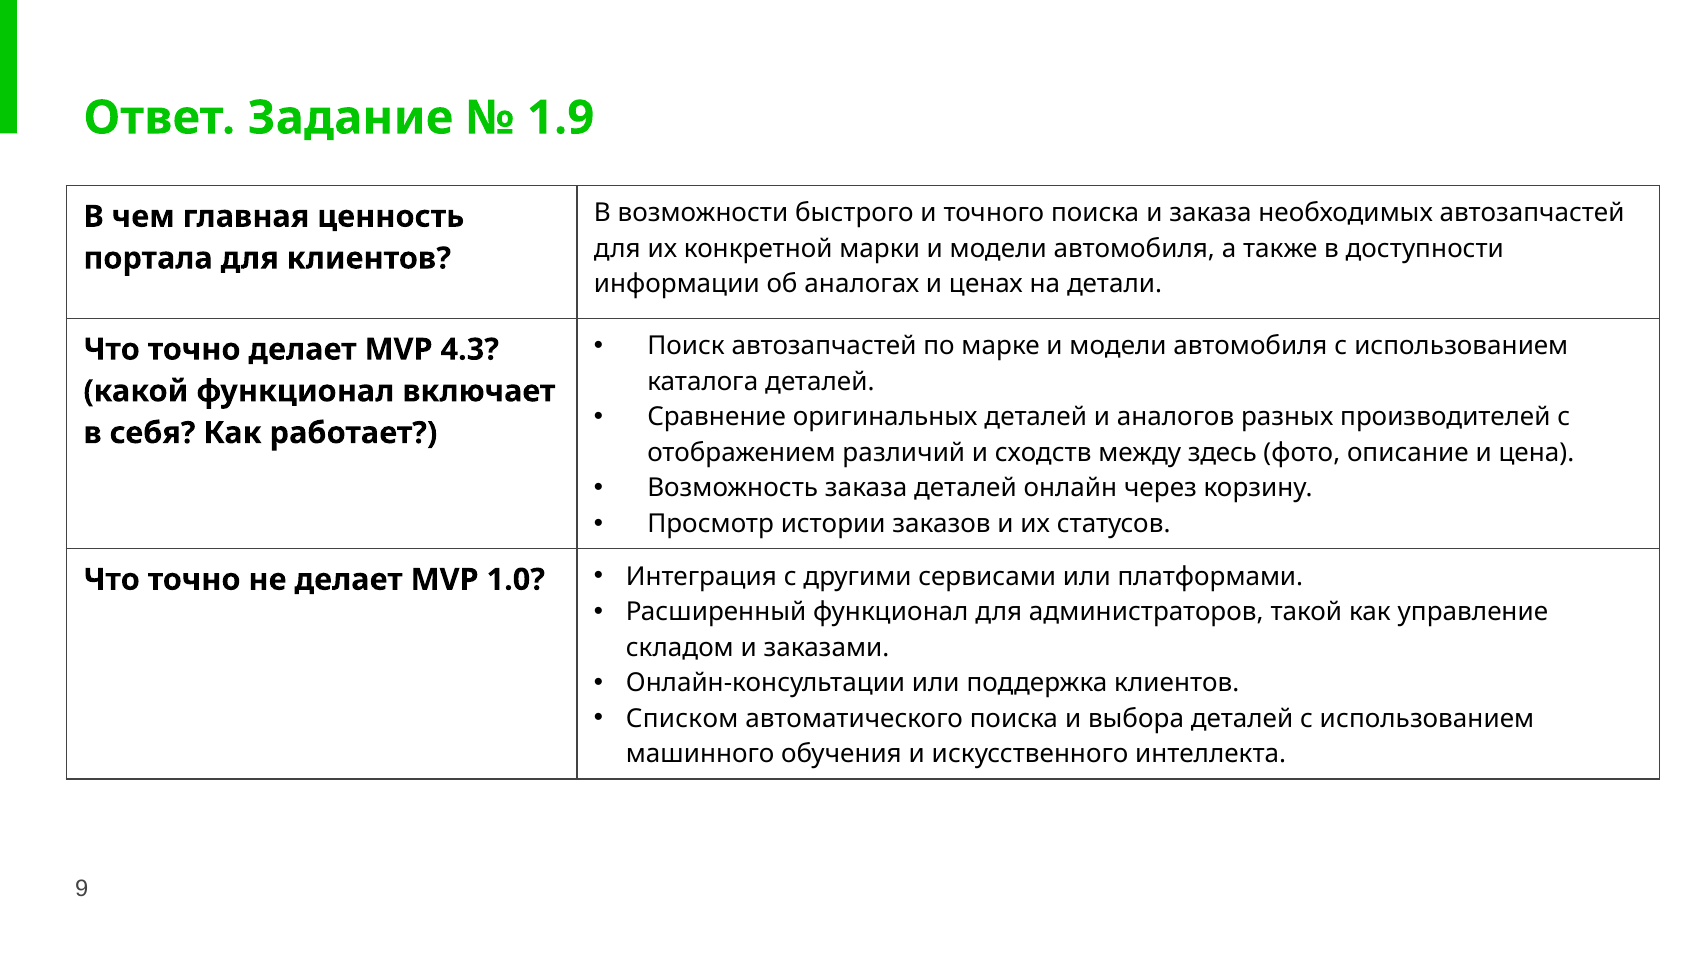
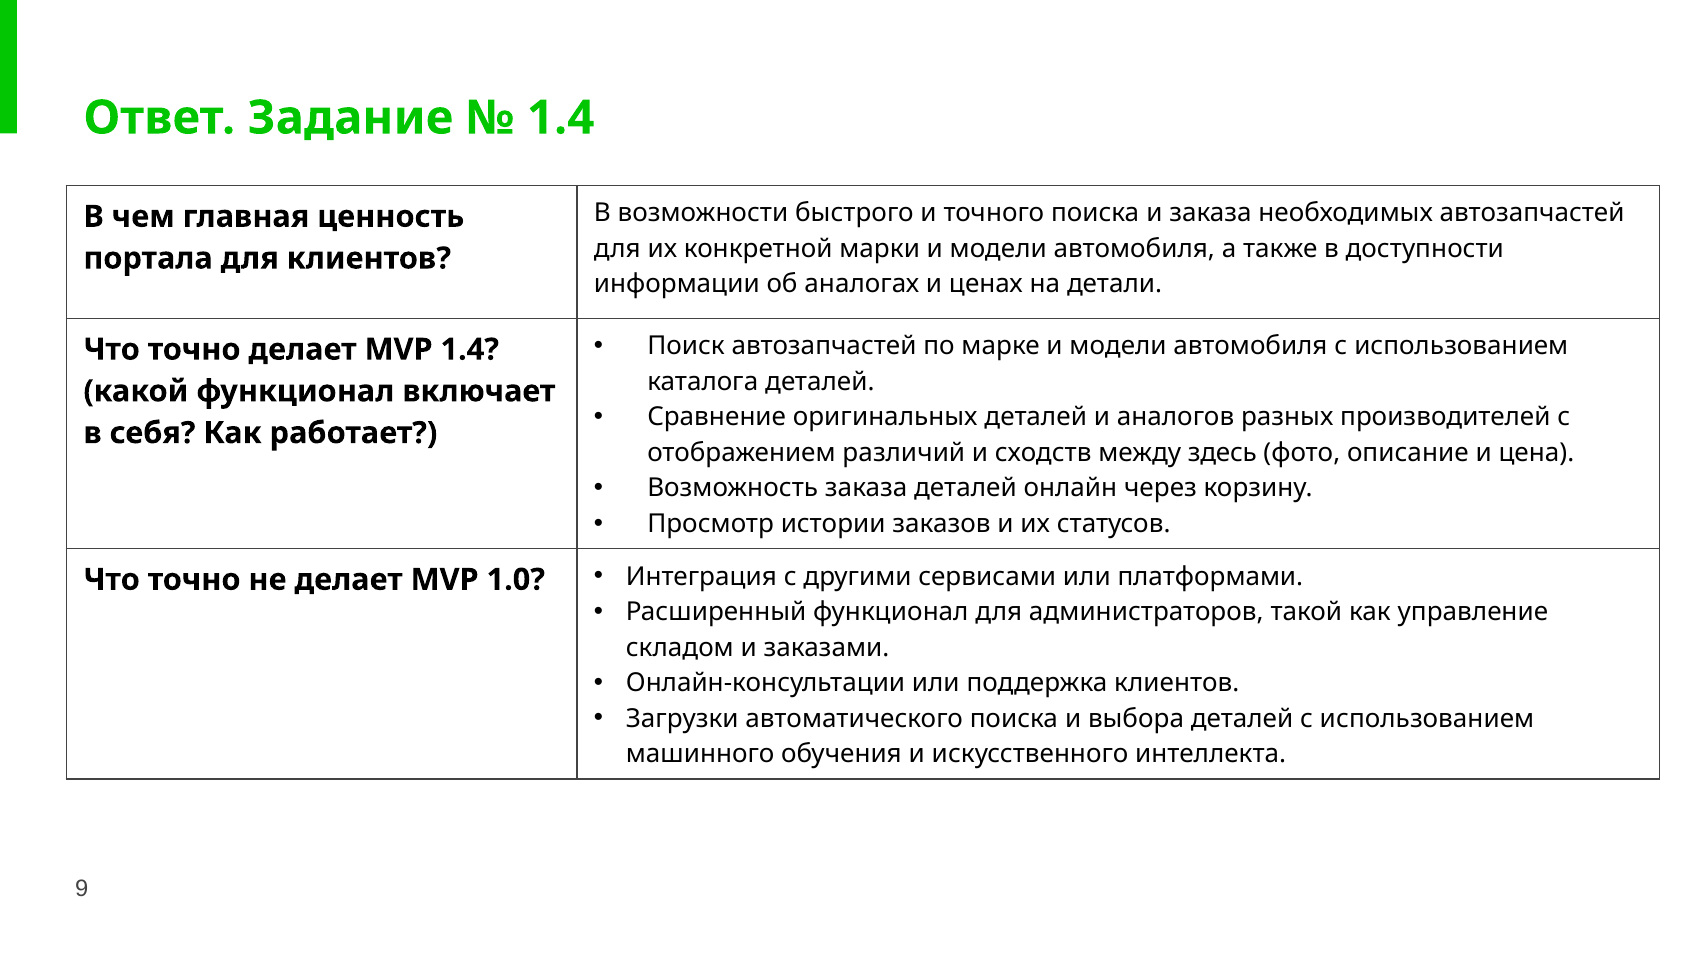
1.9 at (561, 118): 1.9 -> 1.4
MVP 4.3: 4.3 -> 1.4
Списком: Списком -> Загрузки
